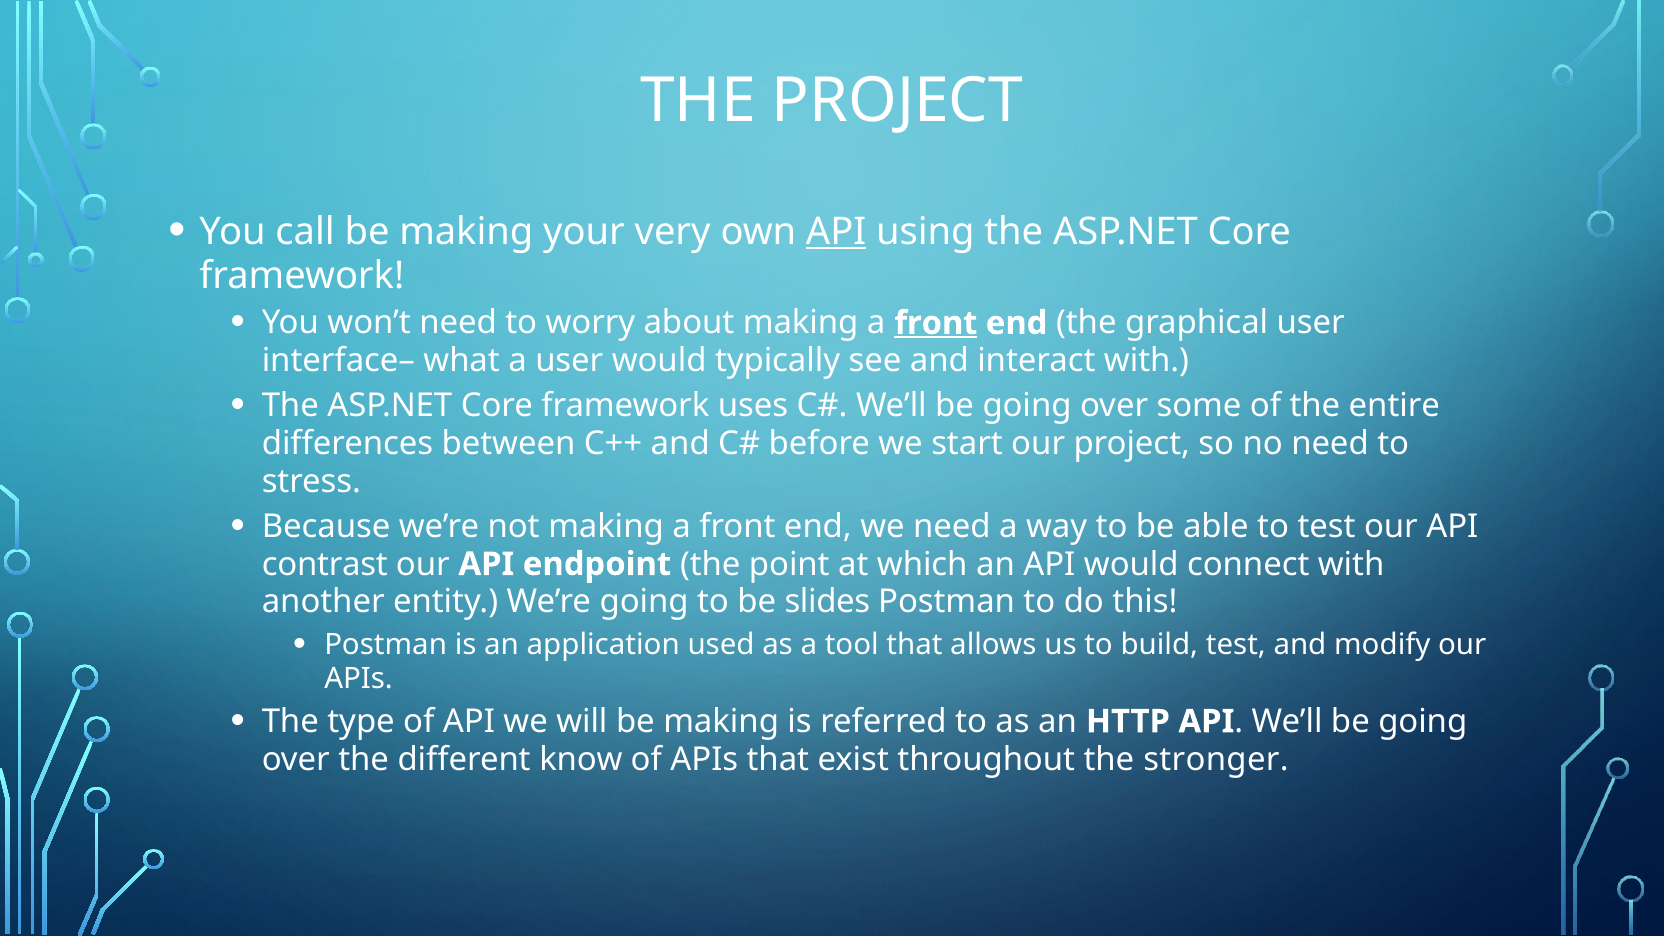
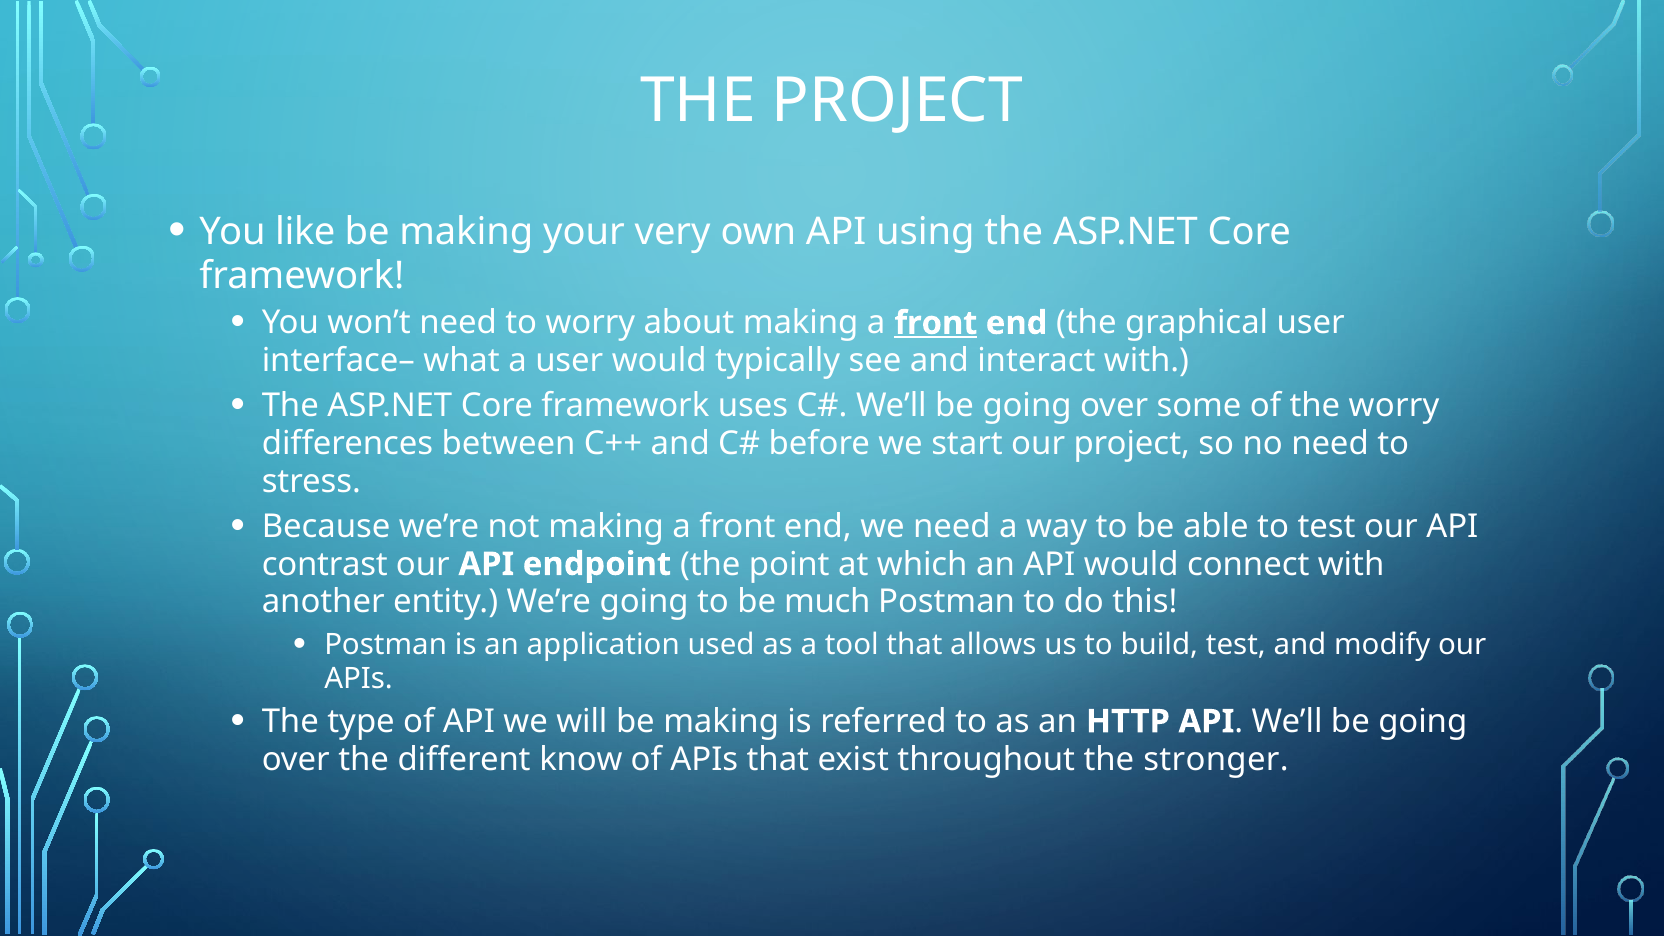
call: call -> like
API at (836, 232) underline: present -> none
the entire: entire -> worry
slides: slides -> much
